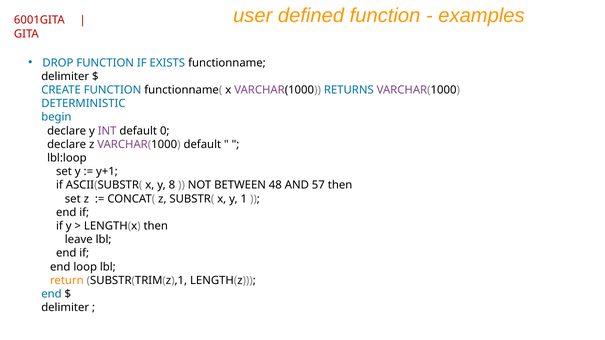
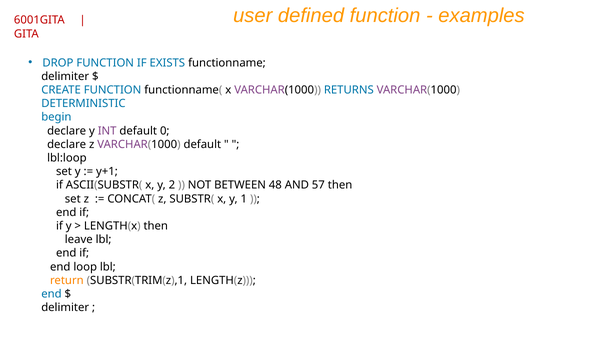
8: 8 -> 2
